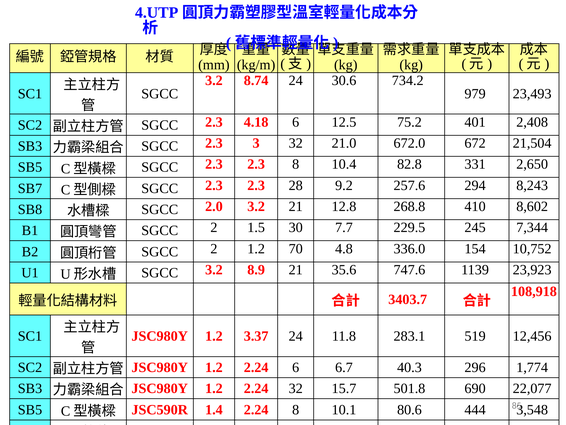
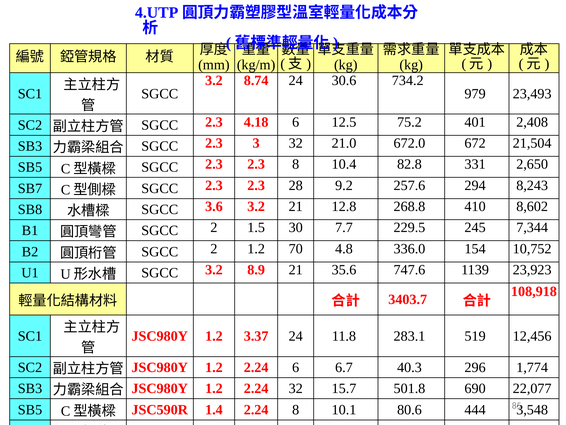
2.0 at (214, 206): 2.0 -> 3.6
